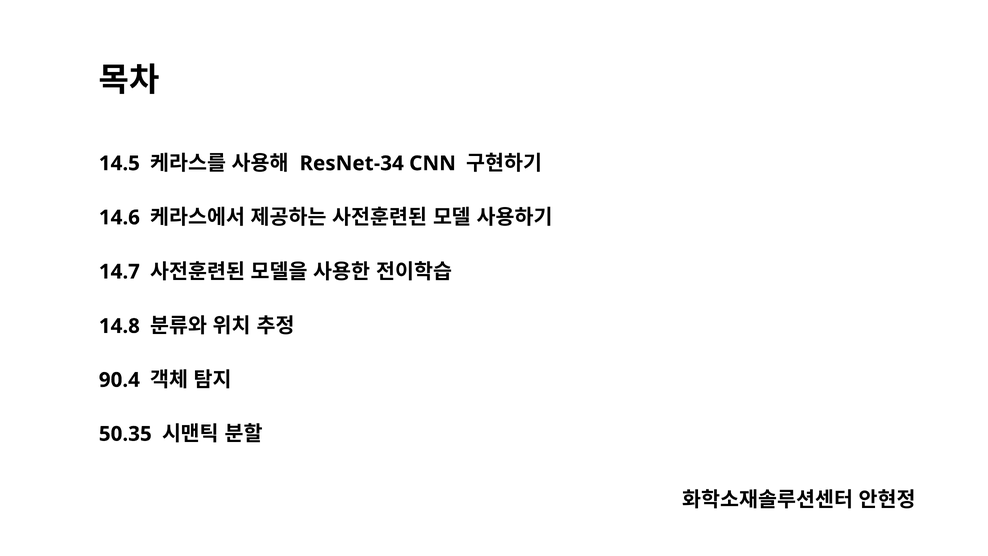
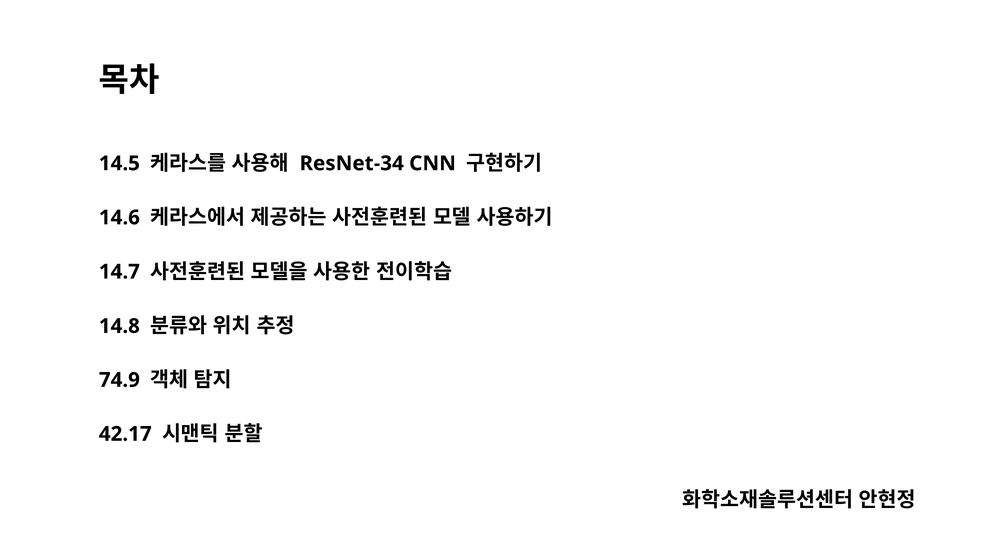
90.4: 90.4 -> 74.9
50.35: 50.35 -> 42.17
